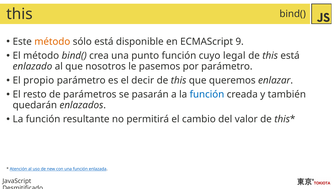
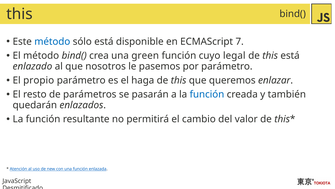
método at (52, 42) colour: orange -> blue
9: 9 -> 7
punto: punto -> green
decir: decir -> haga
